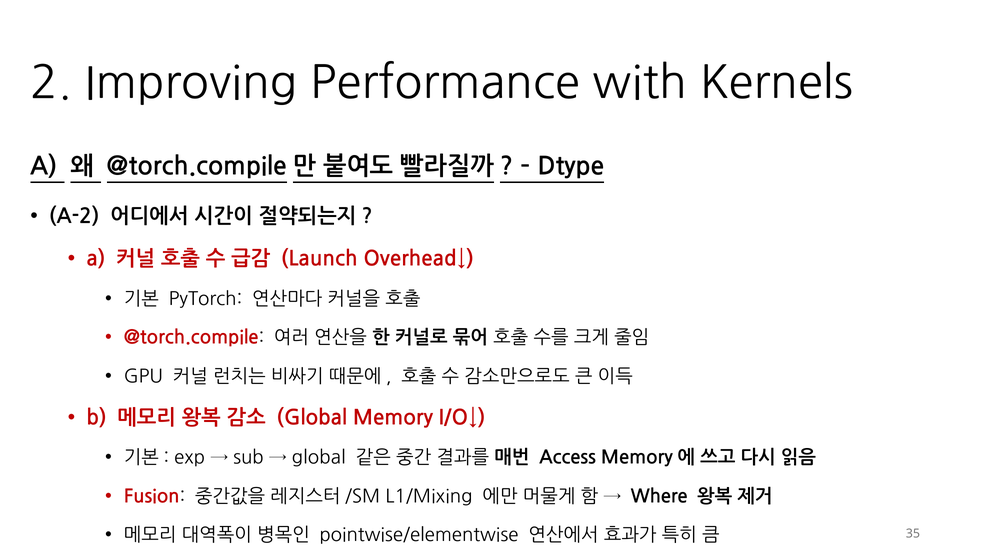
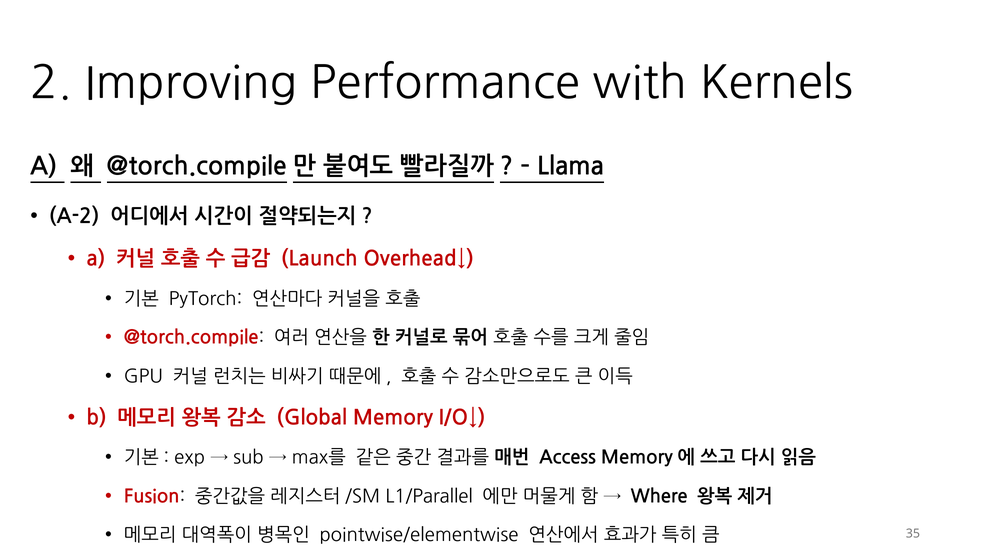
Dtype: Dtype -> Llama
global at (319, 458): global -> max를
L1/Mixing: L1/Mixing -> L1/Parallel
